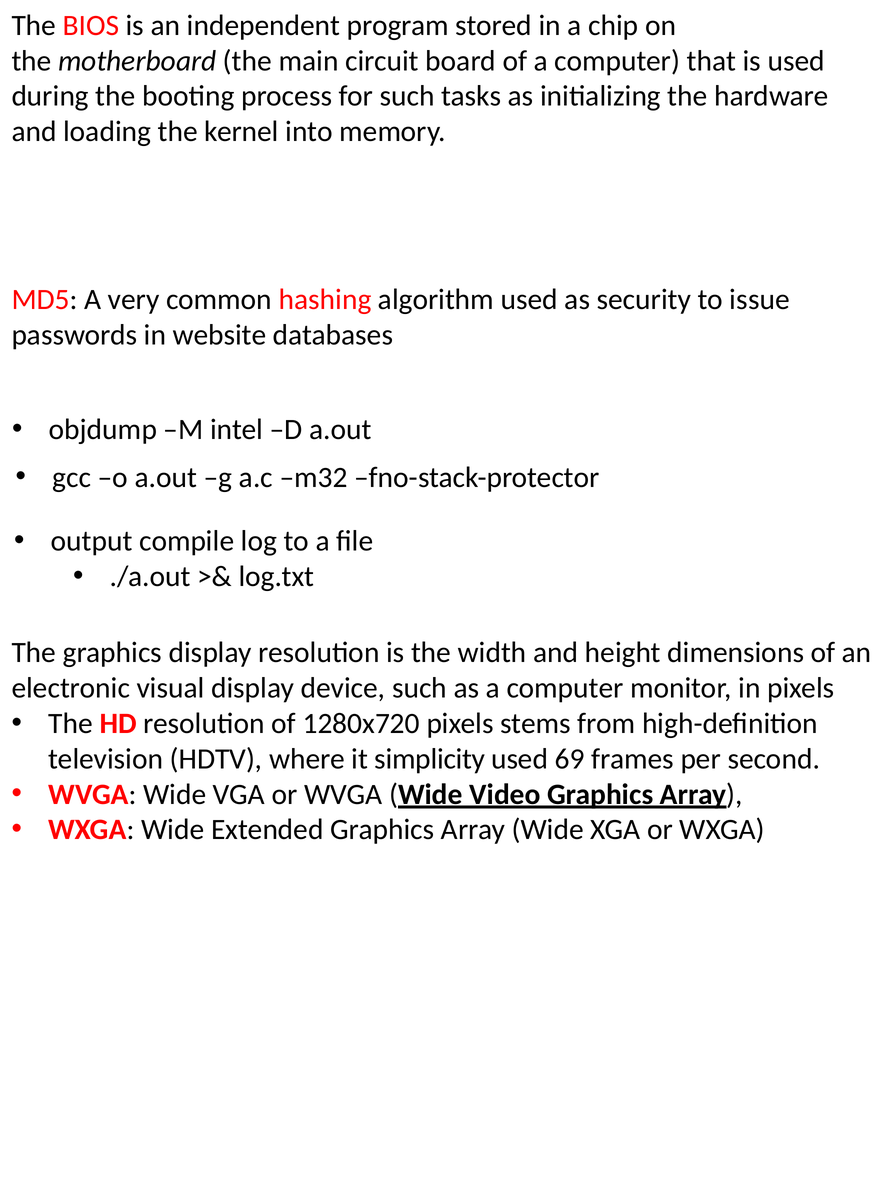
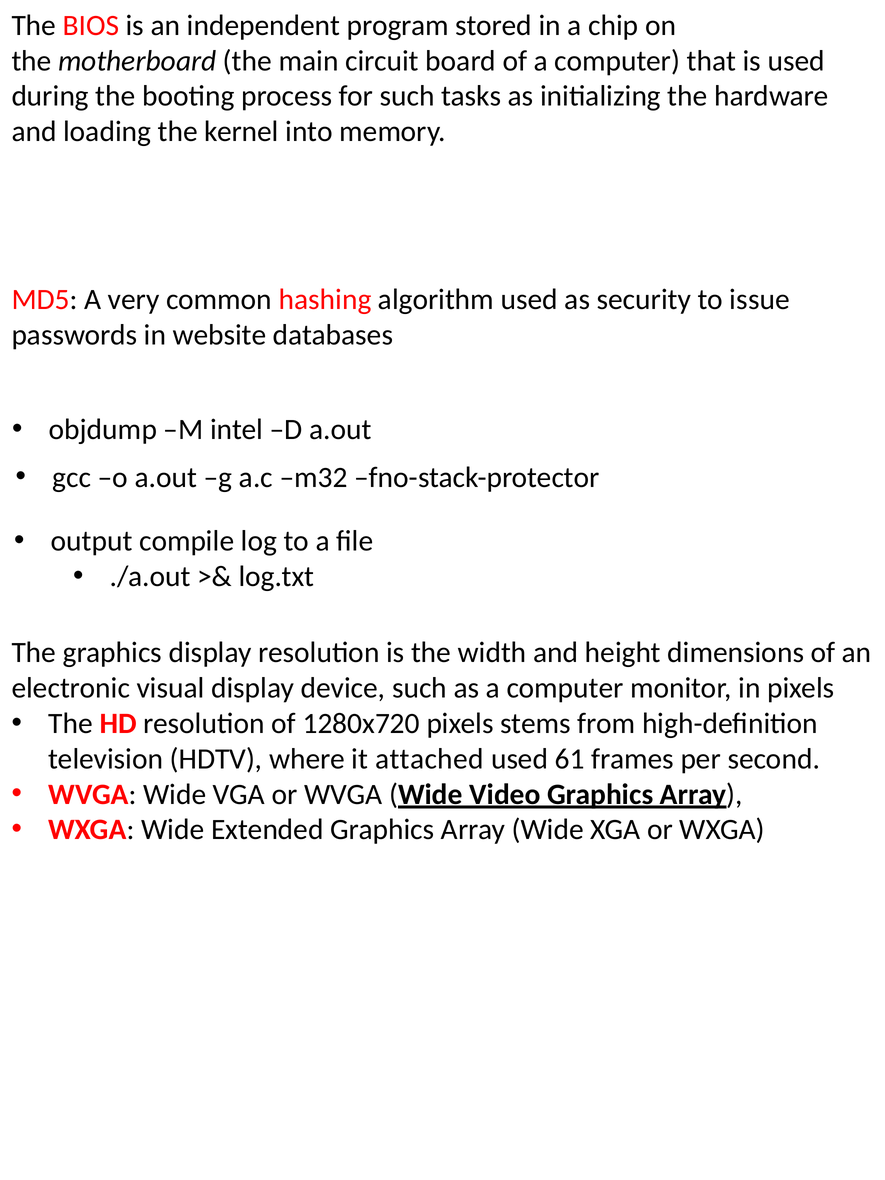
simplicity: simplicity -> attached
69: 69 -> 61
